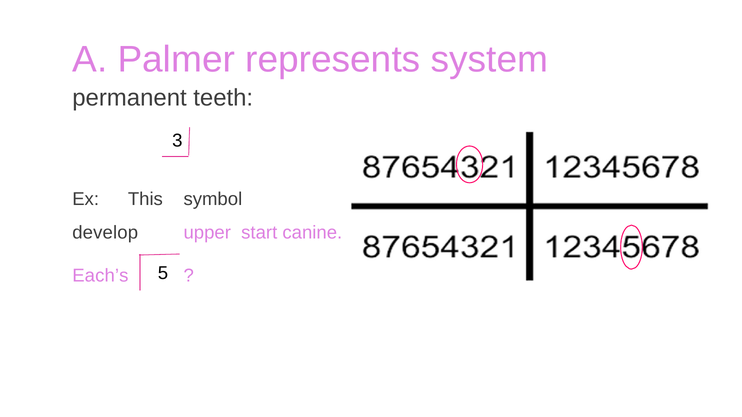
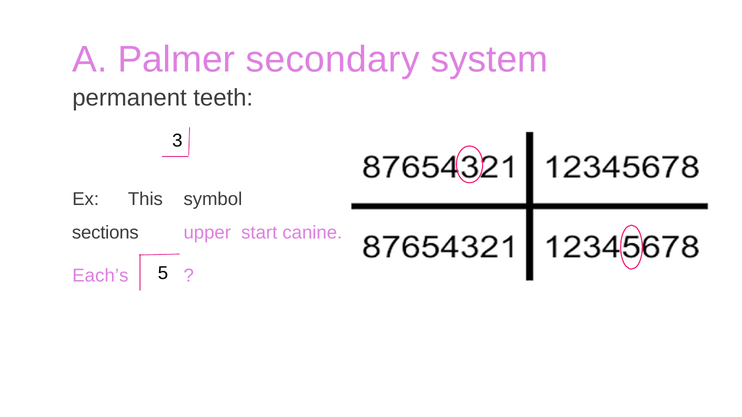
represents: represents -> secondary
develop: develop -> sections
